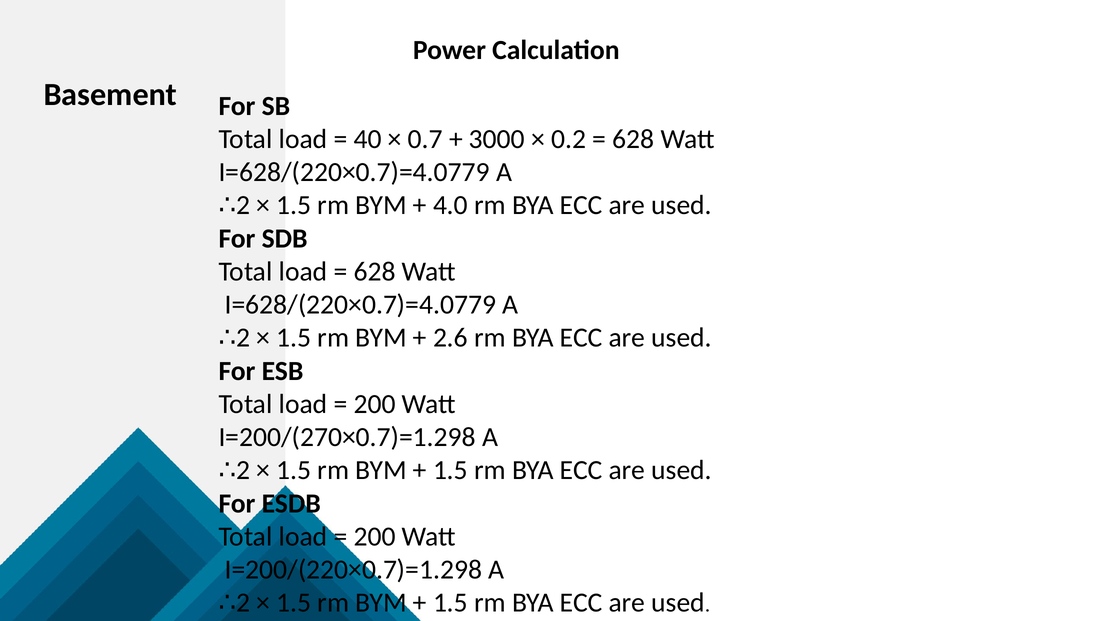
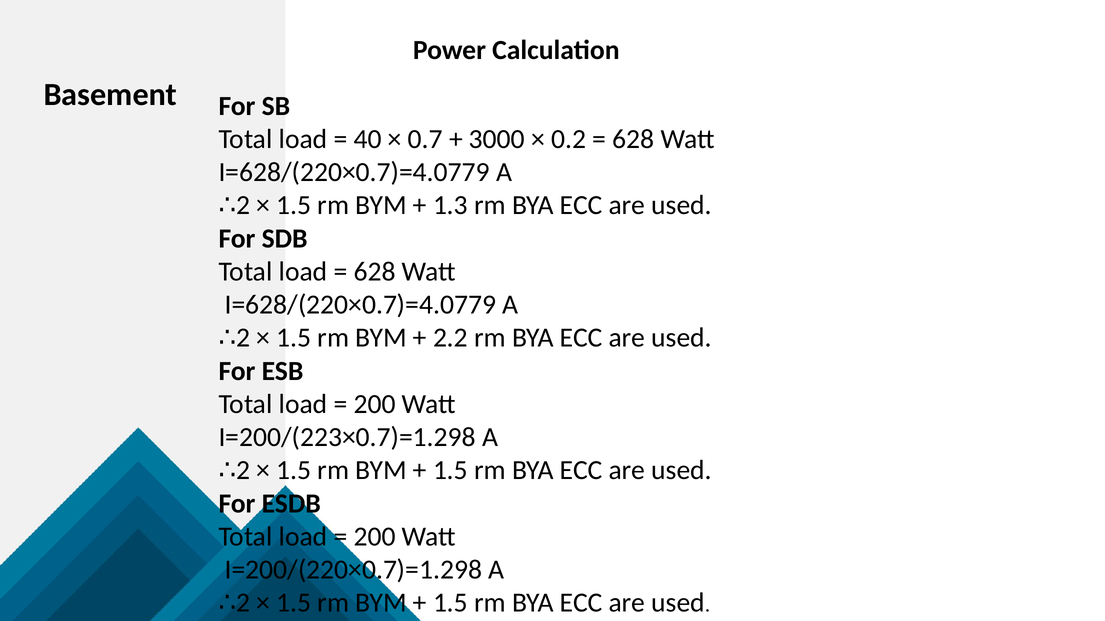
4.0: 4.0 -> 1.3
2.6: 2.6 -> 2.2
I=200/(270×0.7)=1.298: I=200/(270×0.7)=1.298 -> I=200/(223×0.7)=1.298
